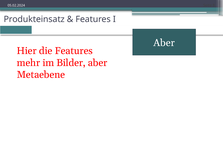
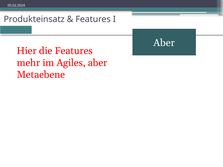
Bilder: Bilder -> Agiles
